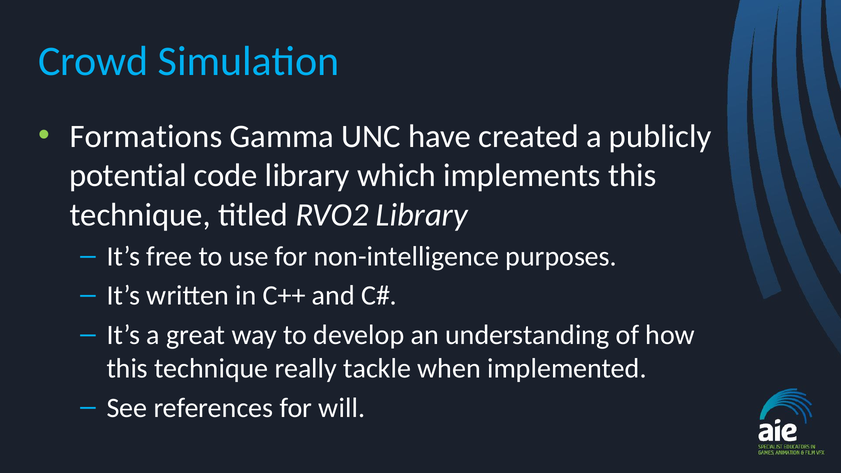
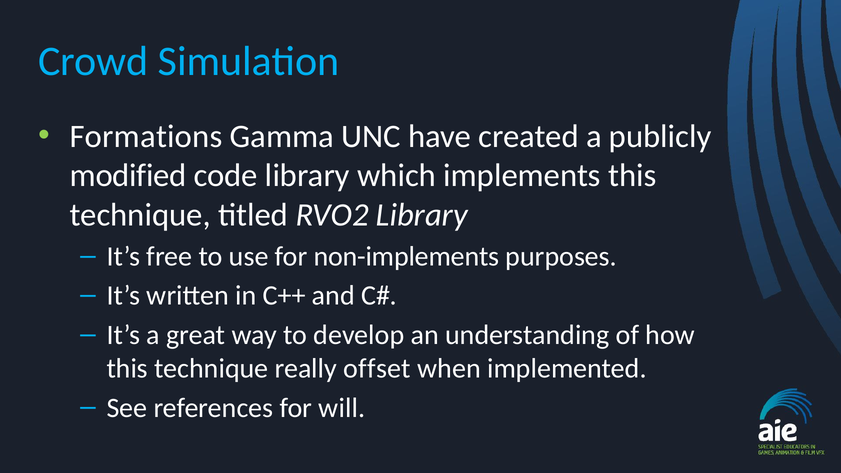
potential: potential -> modified
non-intelligence: non-intelligence -> non-implements
tackle: tackle -> offset
